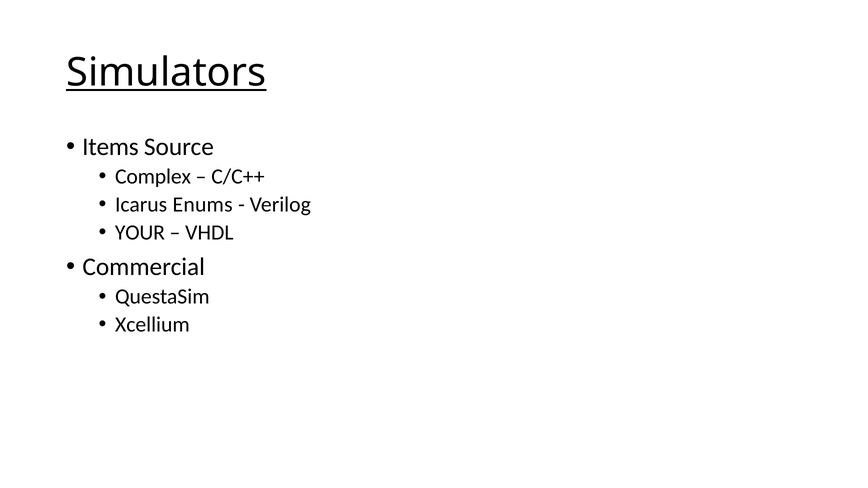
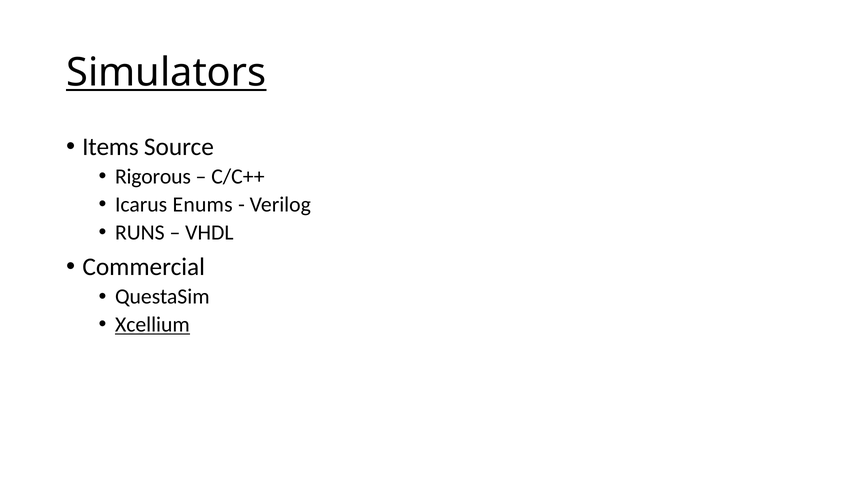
Complex: Complex -> Rigorous
YOUR: YOUR -> RUNS
Xcellium underline: none -> present
